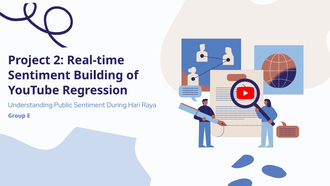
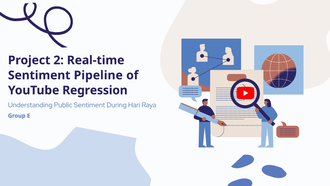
Building: Building -> Pipeline
